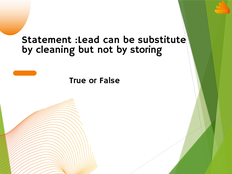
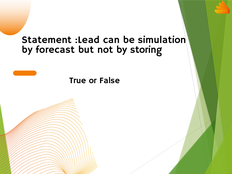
substitute: substitute -> simulation
cleaning: cleaning -> forecast
